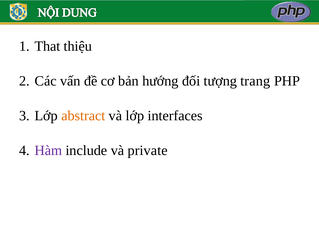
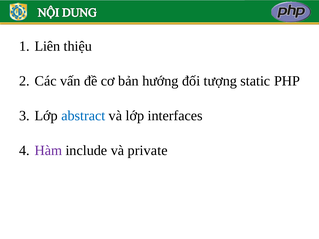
That: That -> Liên
trang: trang -> static
abstract colour: orange -> blue
